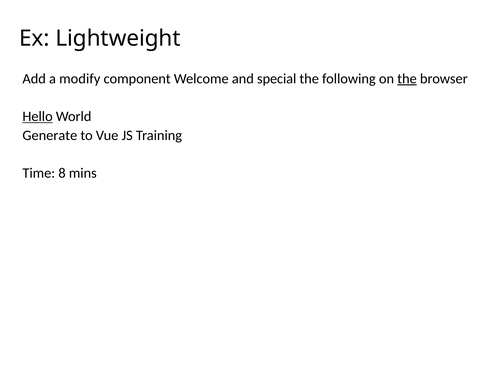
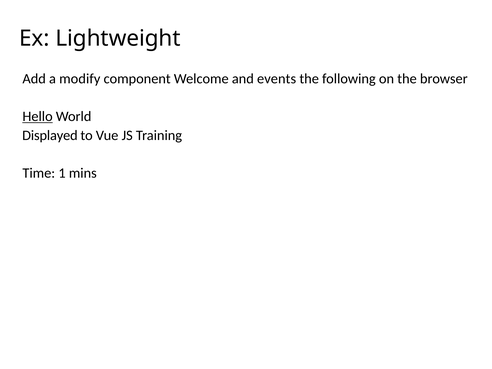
special: special -> events
the at (407, 79) underline: present -> none
Generate: Generate -> Displayed
8: 8 -> 1
